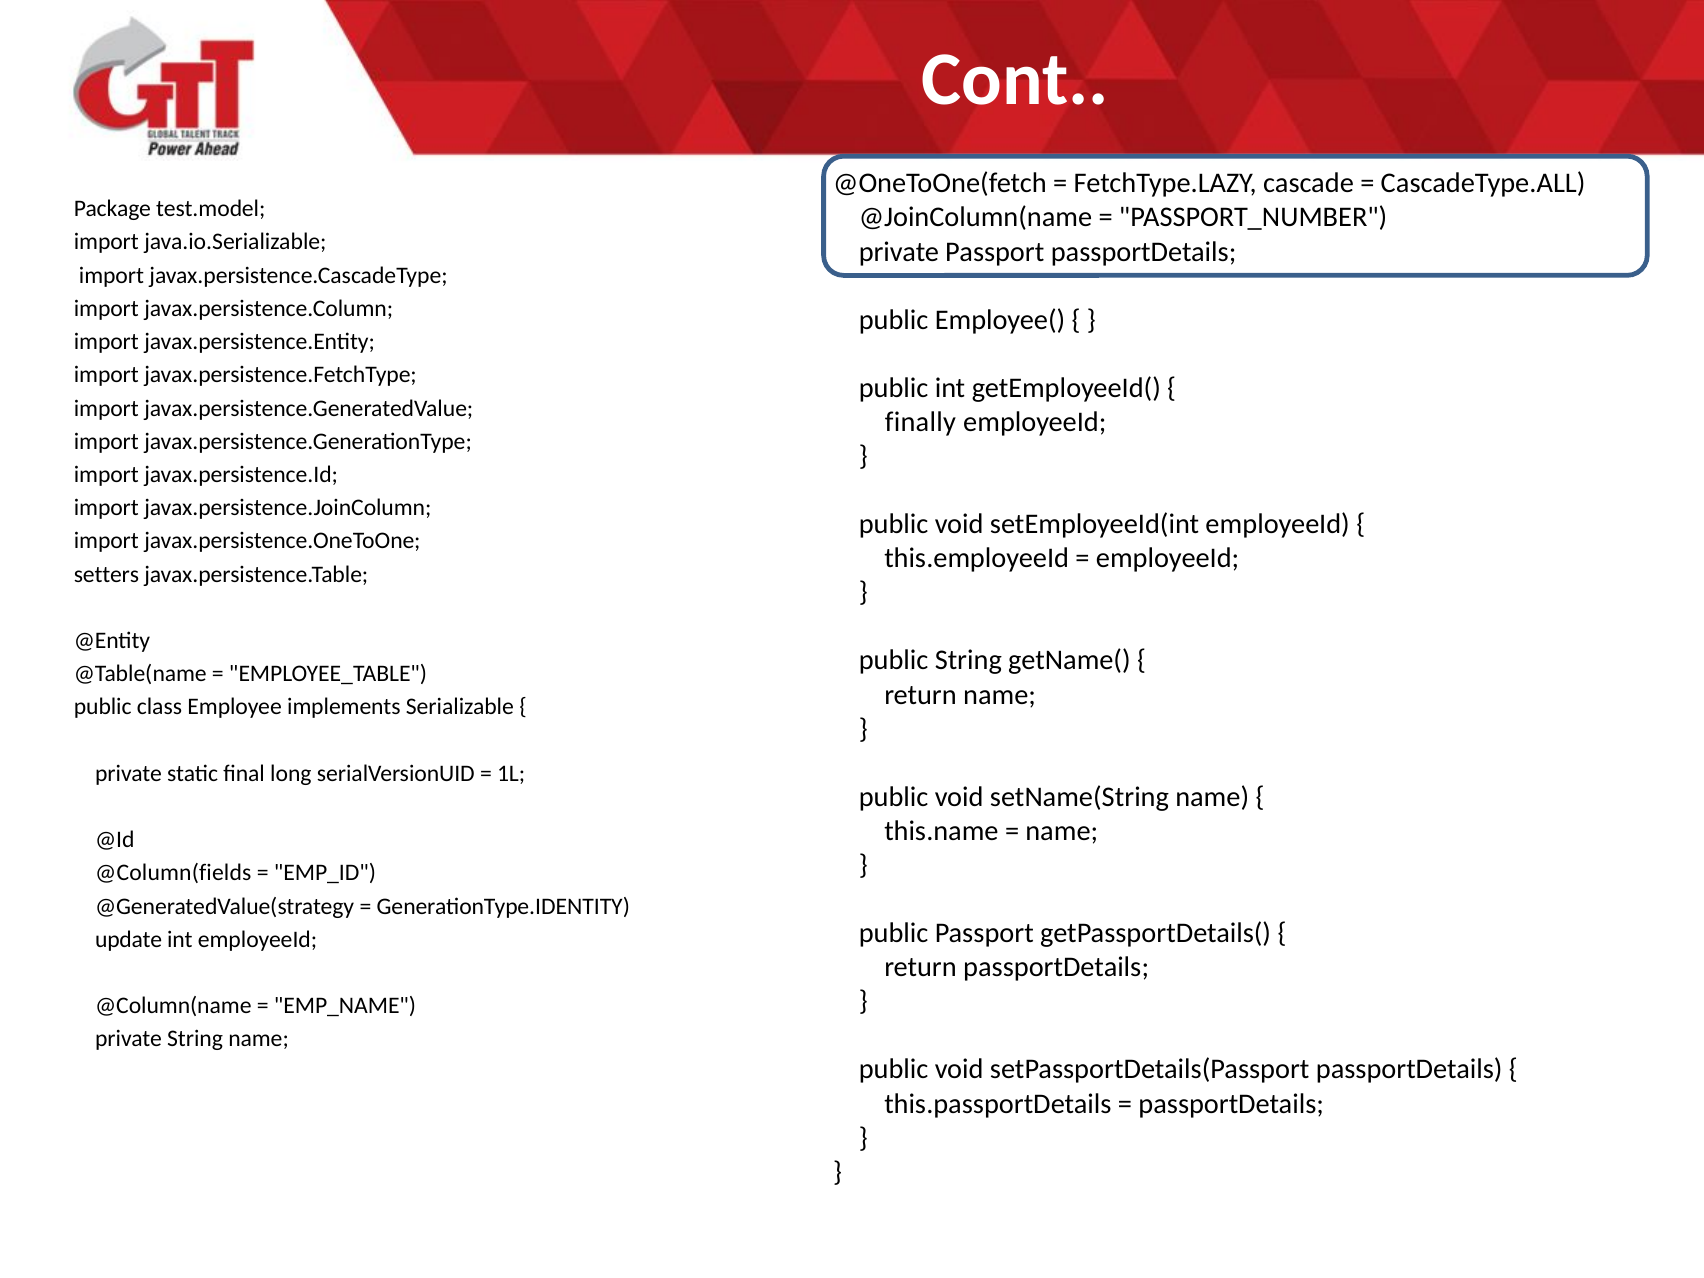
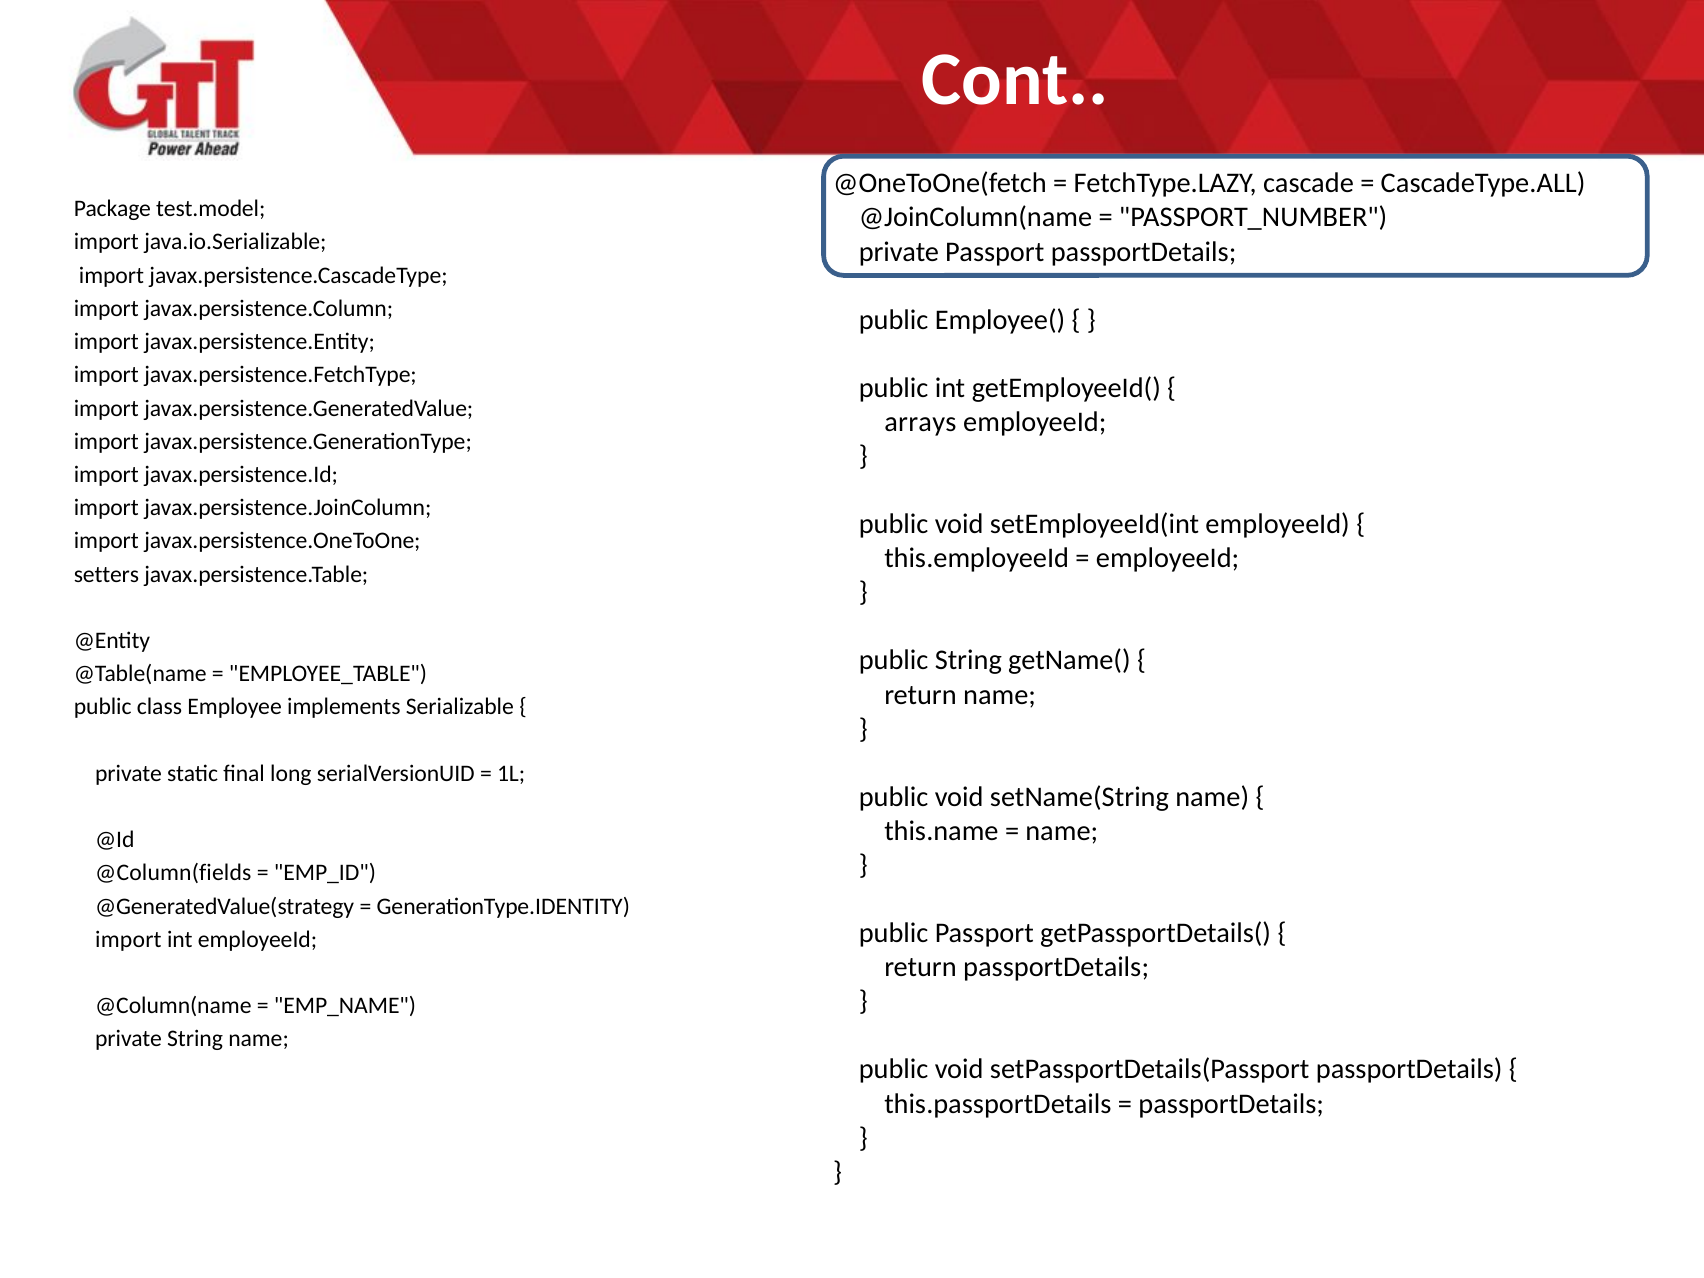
finally: finally -> arrays
update at (129, 940): update -> import
